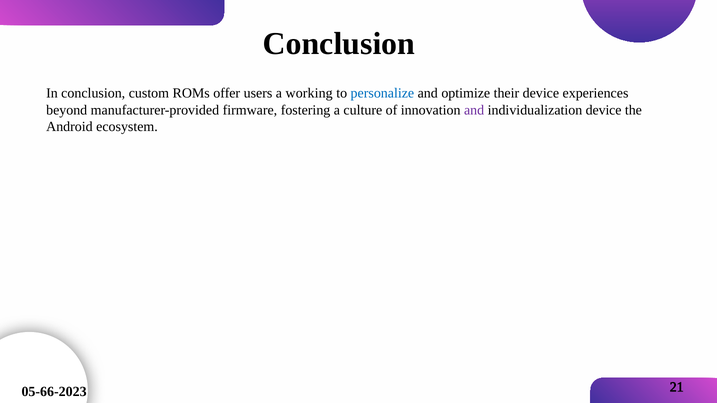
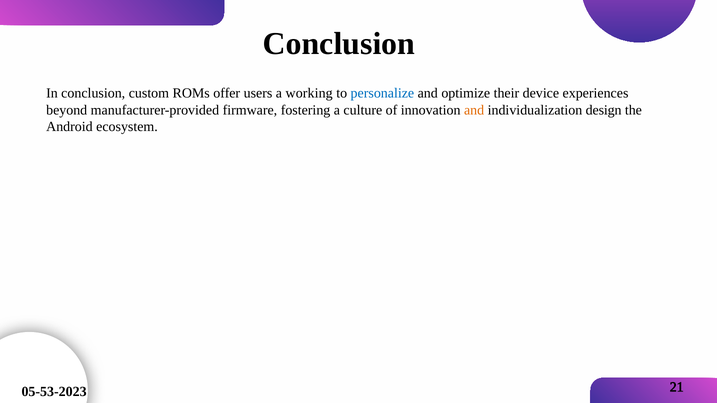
and at (474, 110) colour: purple -> orange
individualization device: device -> design
05-66-2023: 05-66-2023 -> 05-53-2023
